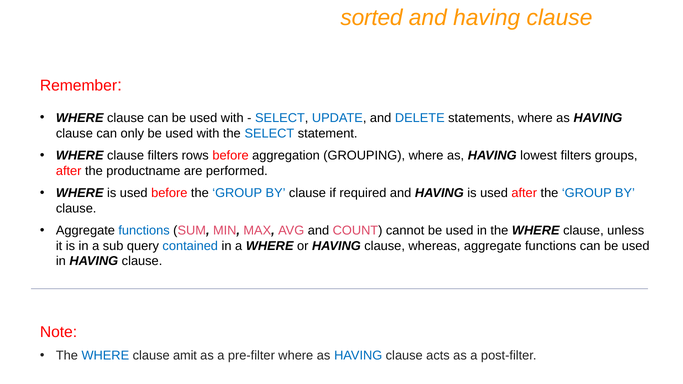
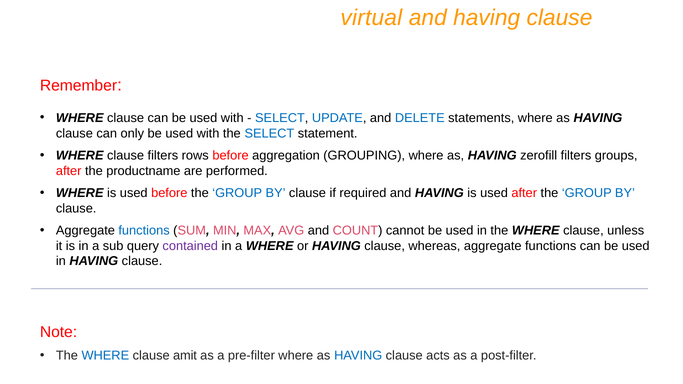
sorted: sorted -> virtual
lowest: lowest -> zerofill
contained colour: blue -> purple
